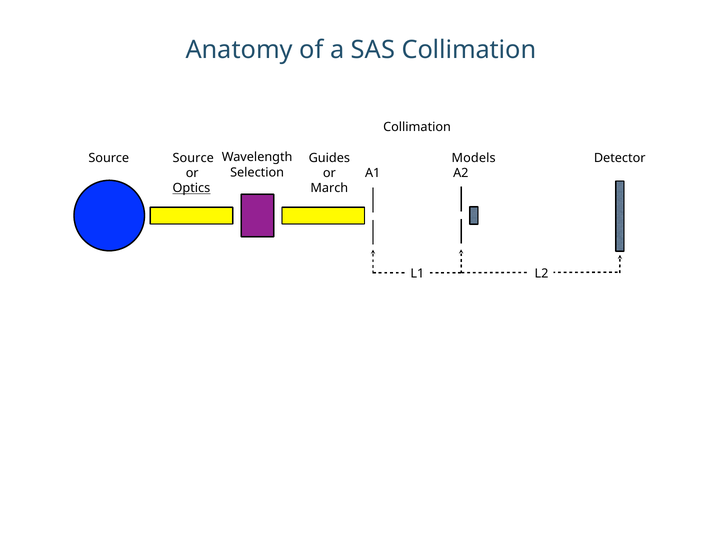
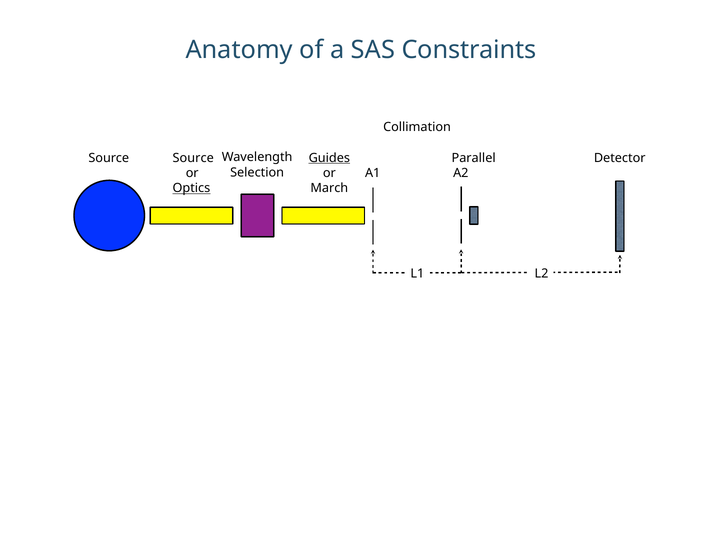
SAS Collimation: Collimation -> Constraints
Guides underline: none -> present
Models: Models -> Parallel
